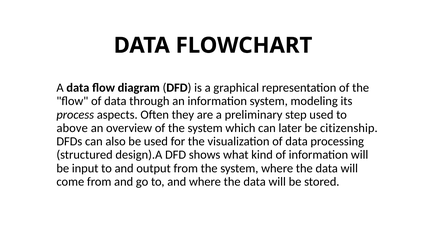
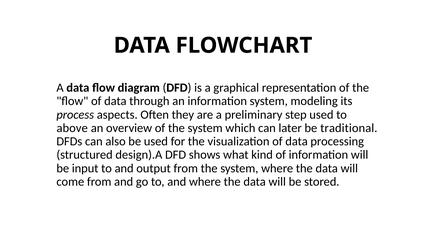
citizenship: citizenship -> traditional
